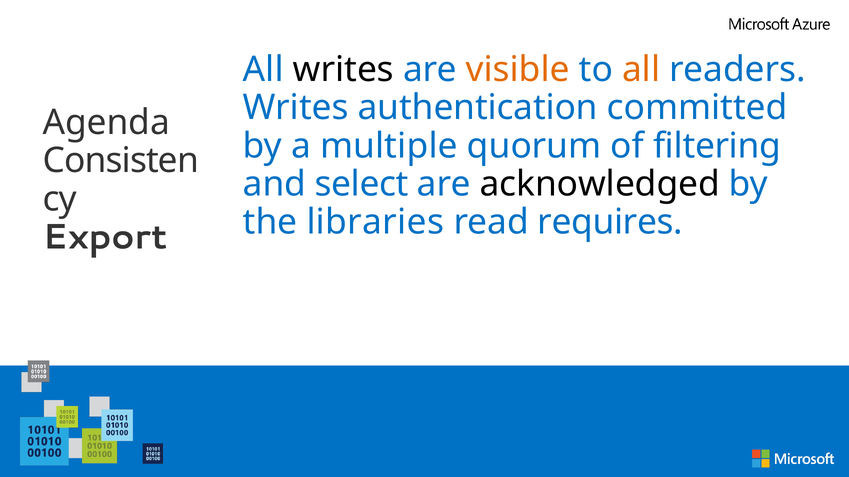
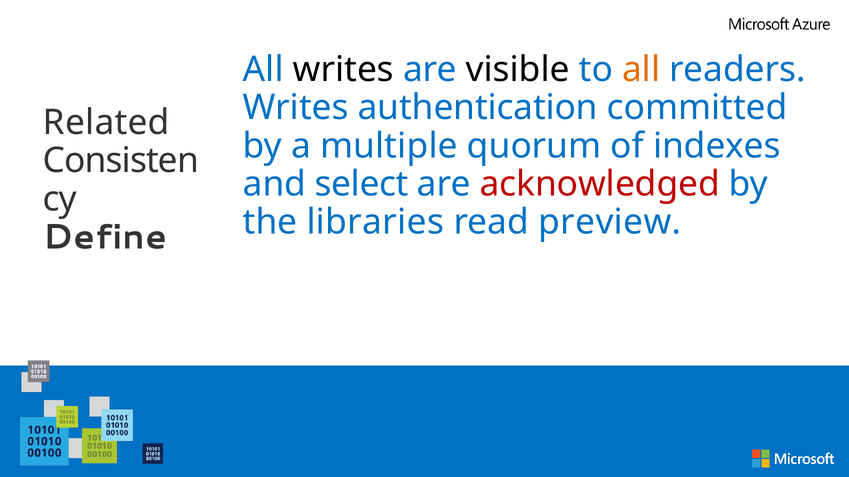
visible colour: orange -> black
Agenda: Agenda -> Related
filtering: filtering -> indexes
acknowledged colour: black -> red
requires: requires -> preview
Export: Export -> Define
